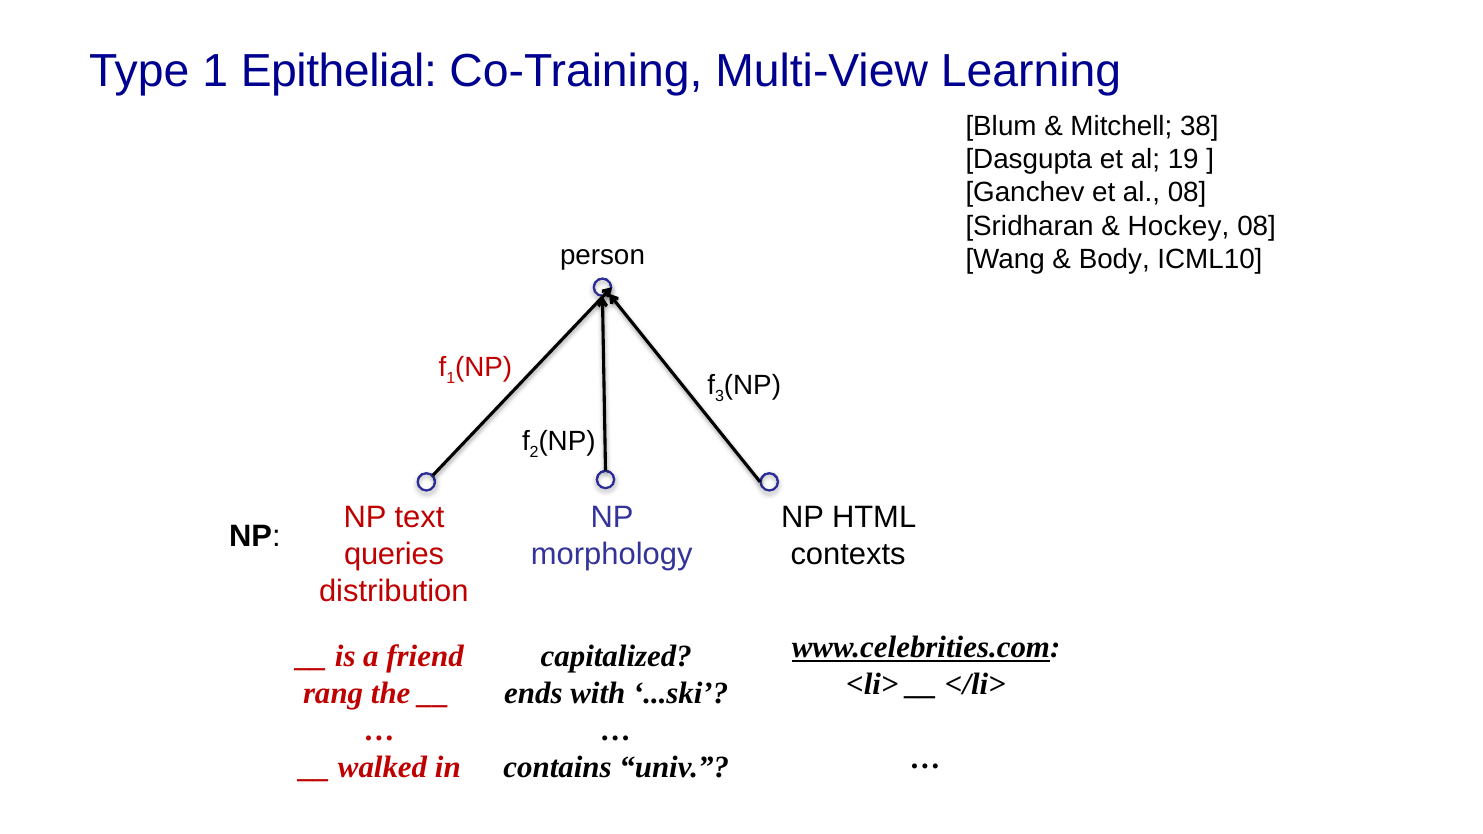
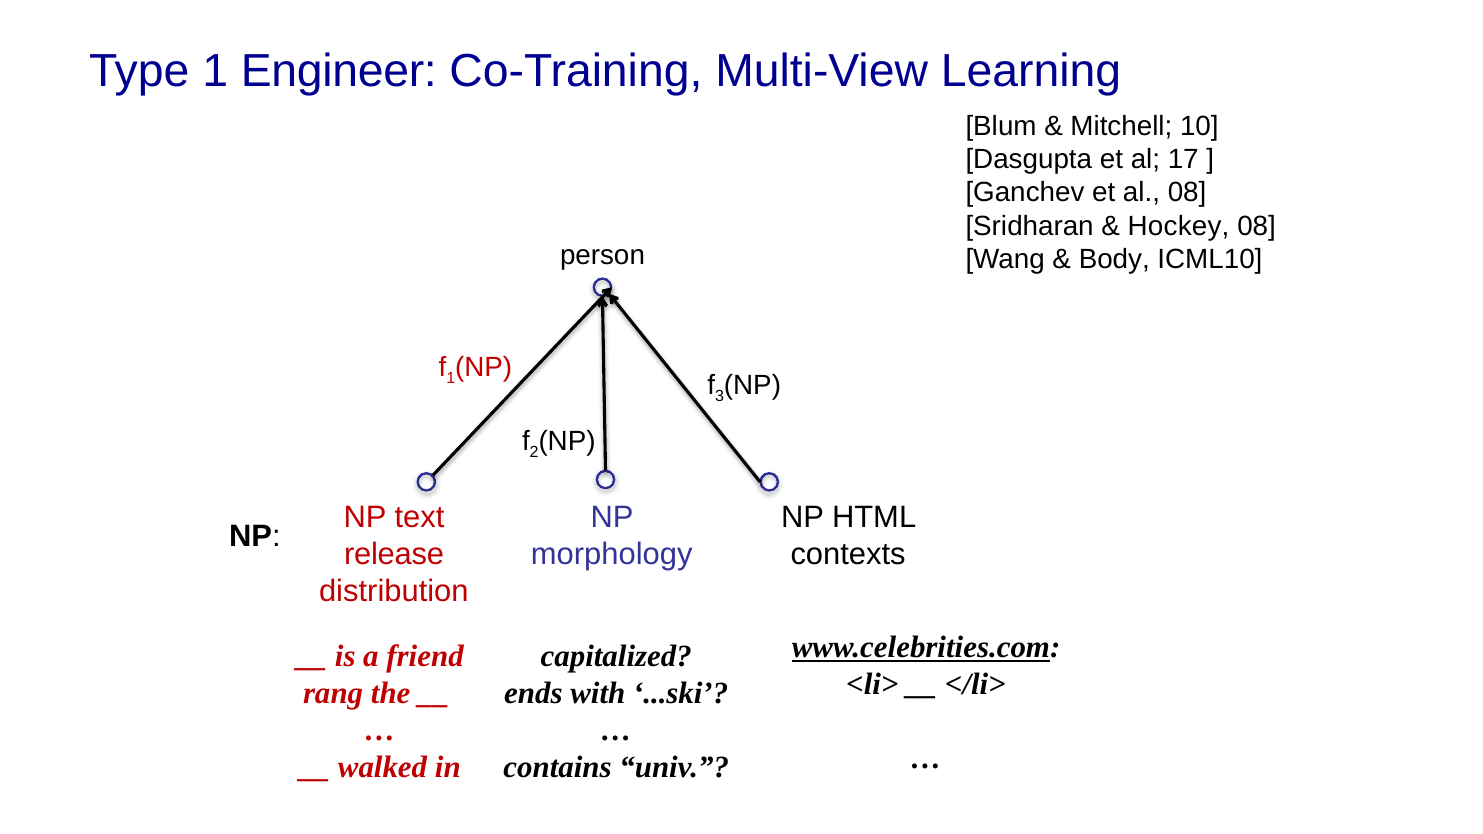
Epithelial: Epithelial -> Engineer
38: 38 -> 10
19: 19 -> 17
queries: queries -> release
